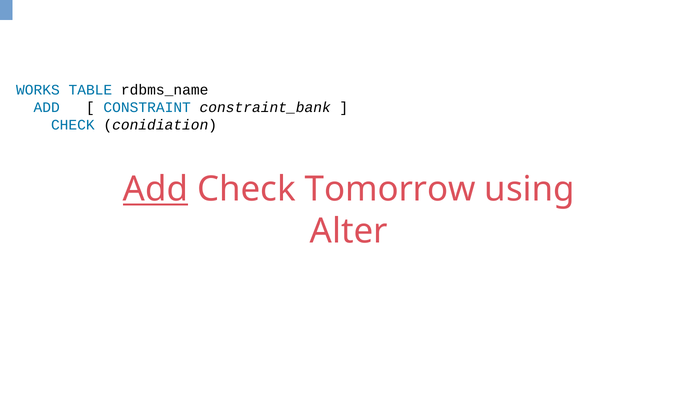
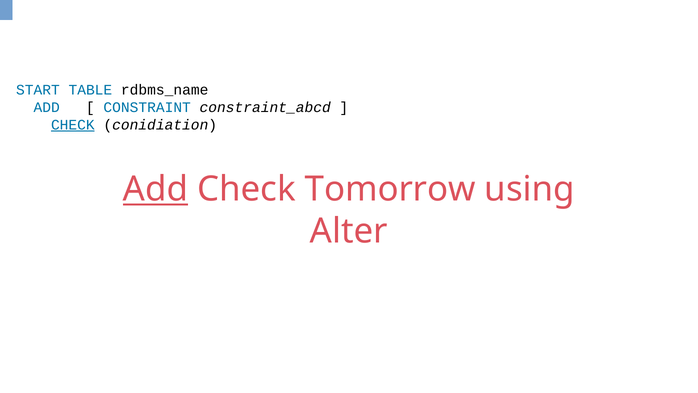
WORKS: WORKS -> START
constraint_bank: constraint_bank -> constraint_abcd
CHECK at (73, 125) underline: none -> present
